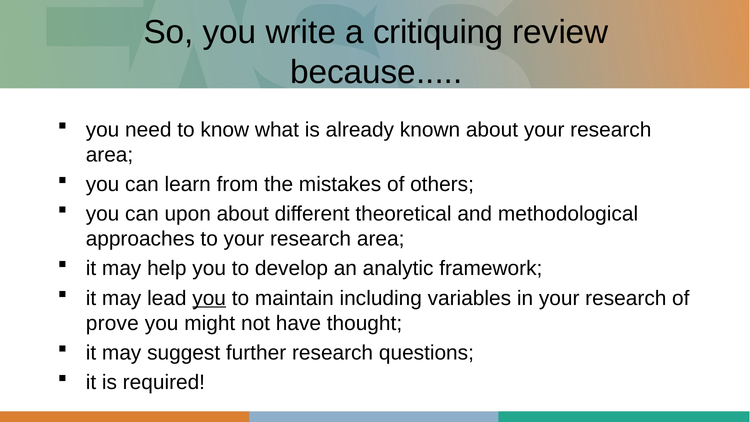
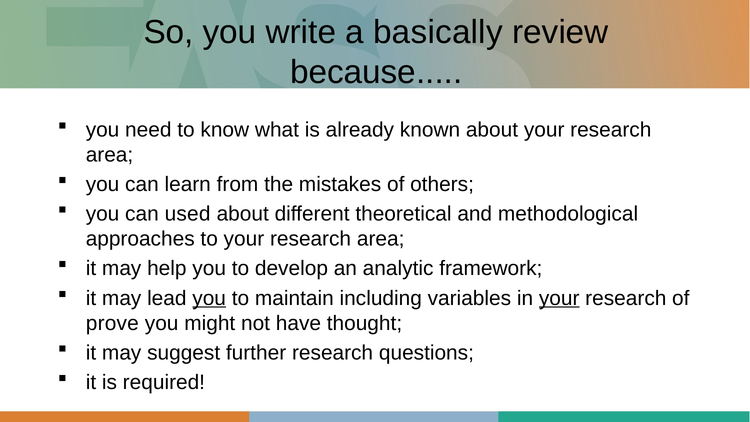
critiquing: critiquing -> basically
upon: upon -> used
your at (559, 298) underline: none -> present
